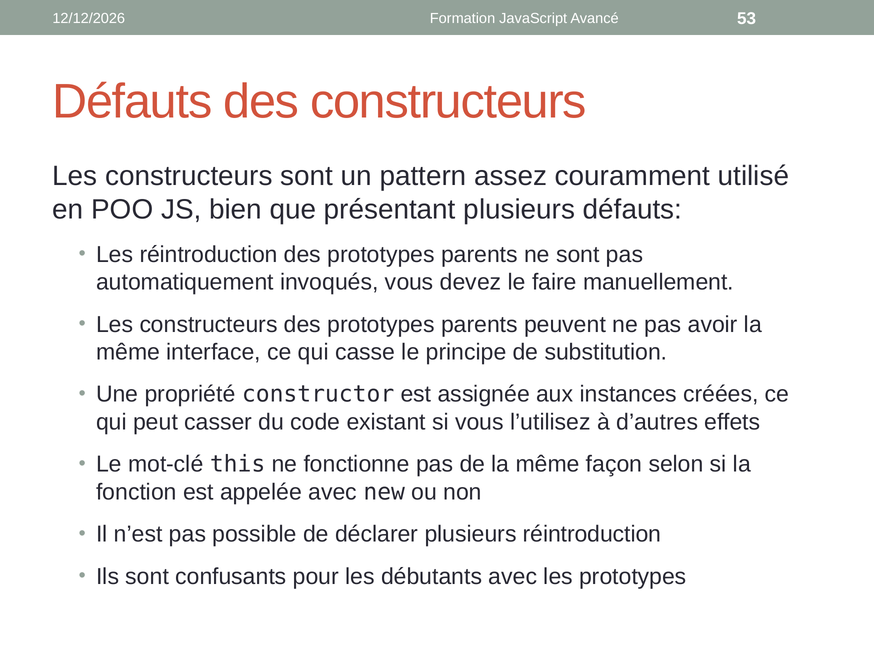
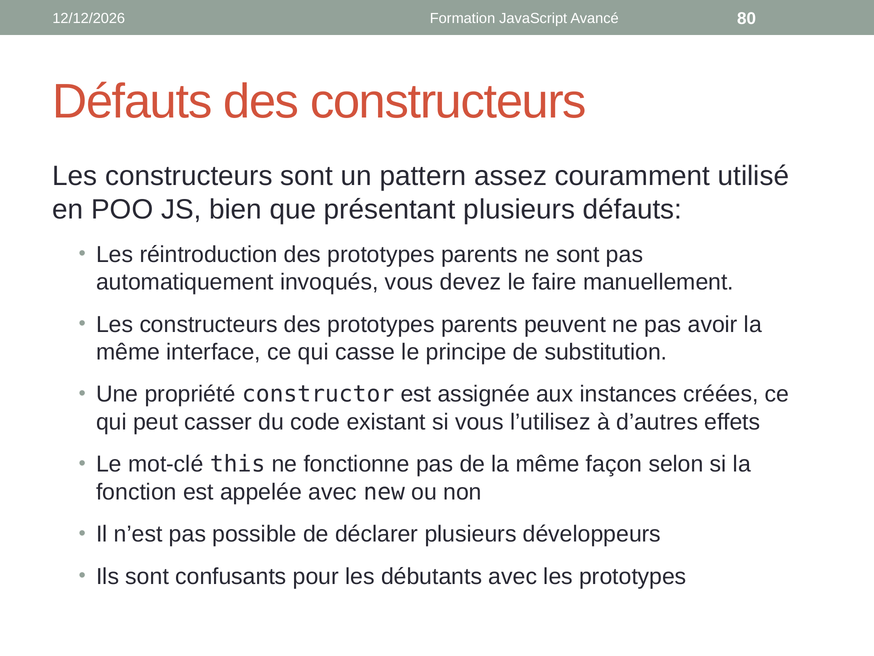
53: 53 -> 80
plusieurs réintroduction: réintroduction -> développeurs
